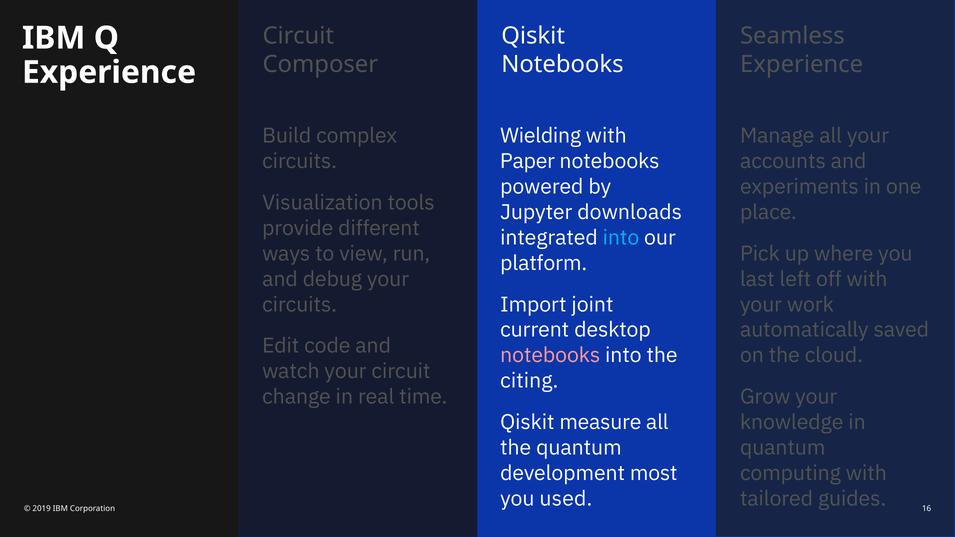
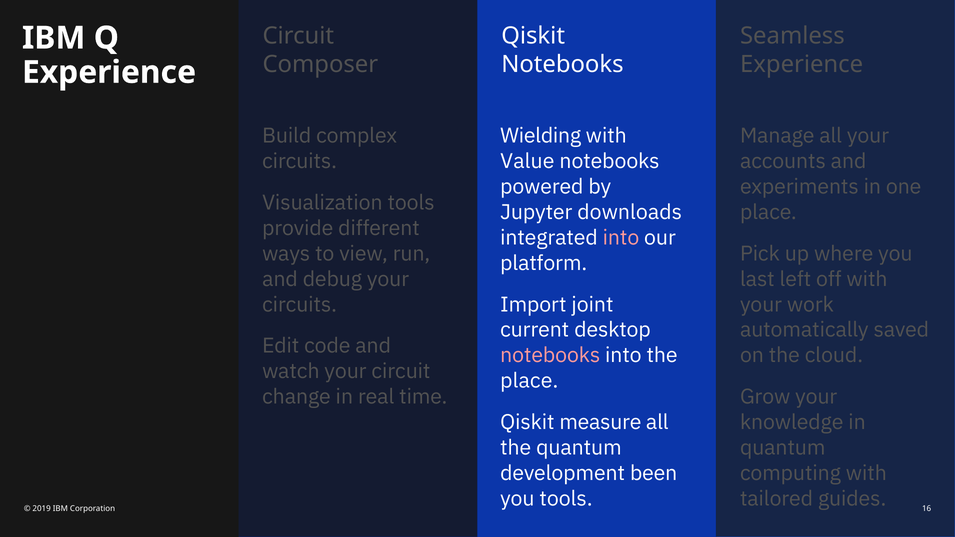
Paper: Paper -> Value
into at (621, 238) colour: light blue -> pink
citing at (529, 381): citing -> place
most: most -> been
you used: used -> tools
